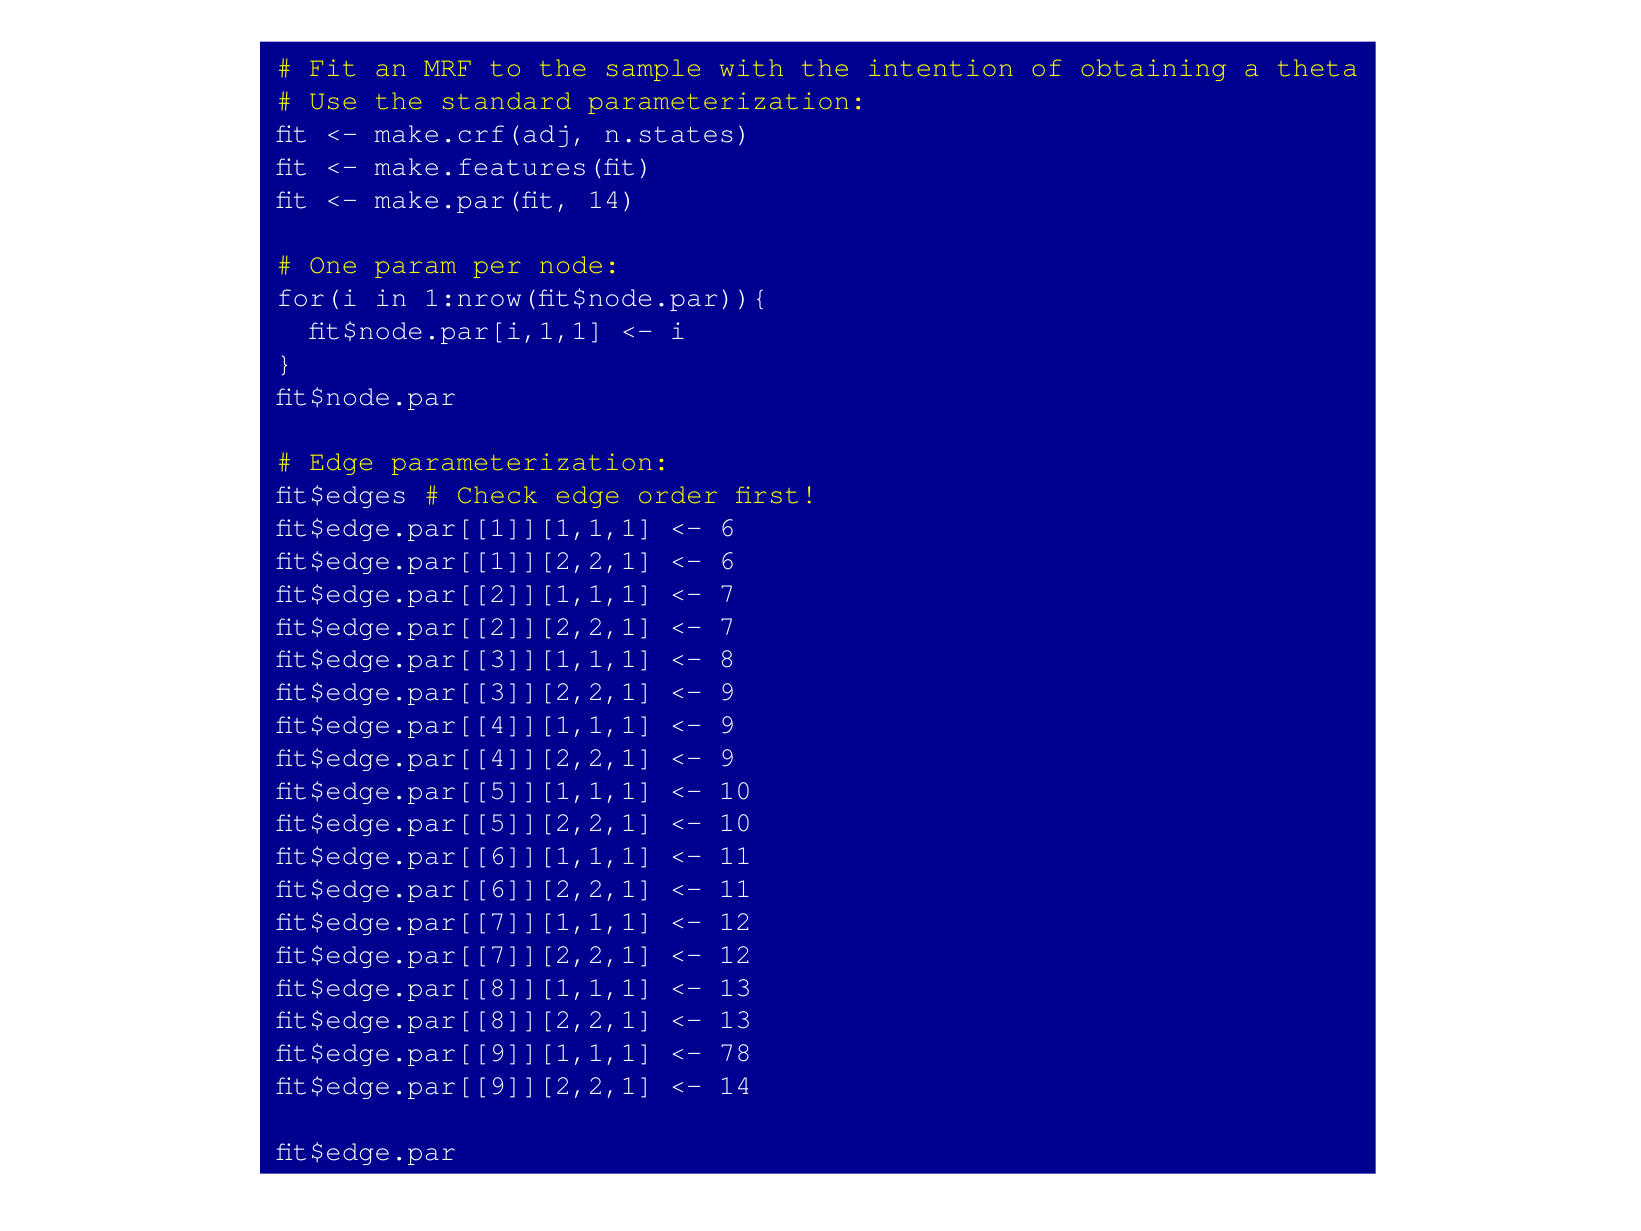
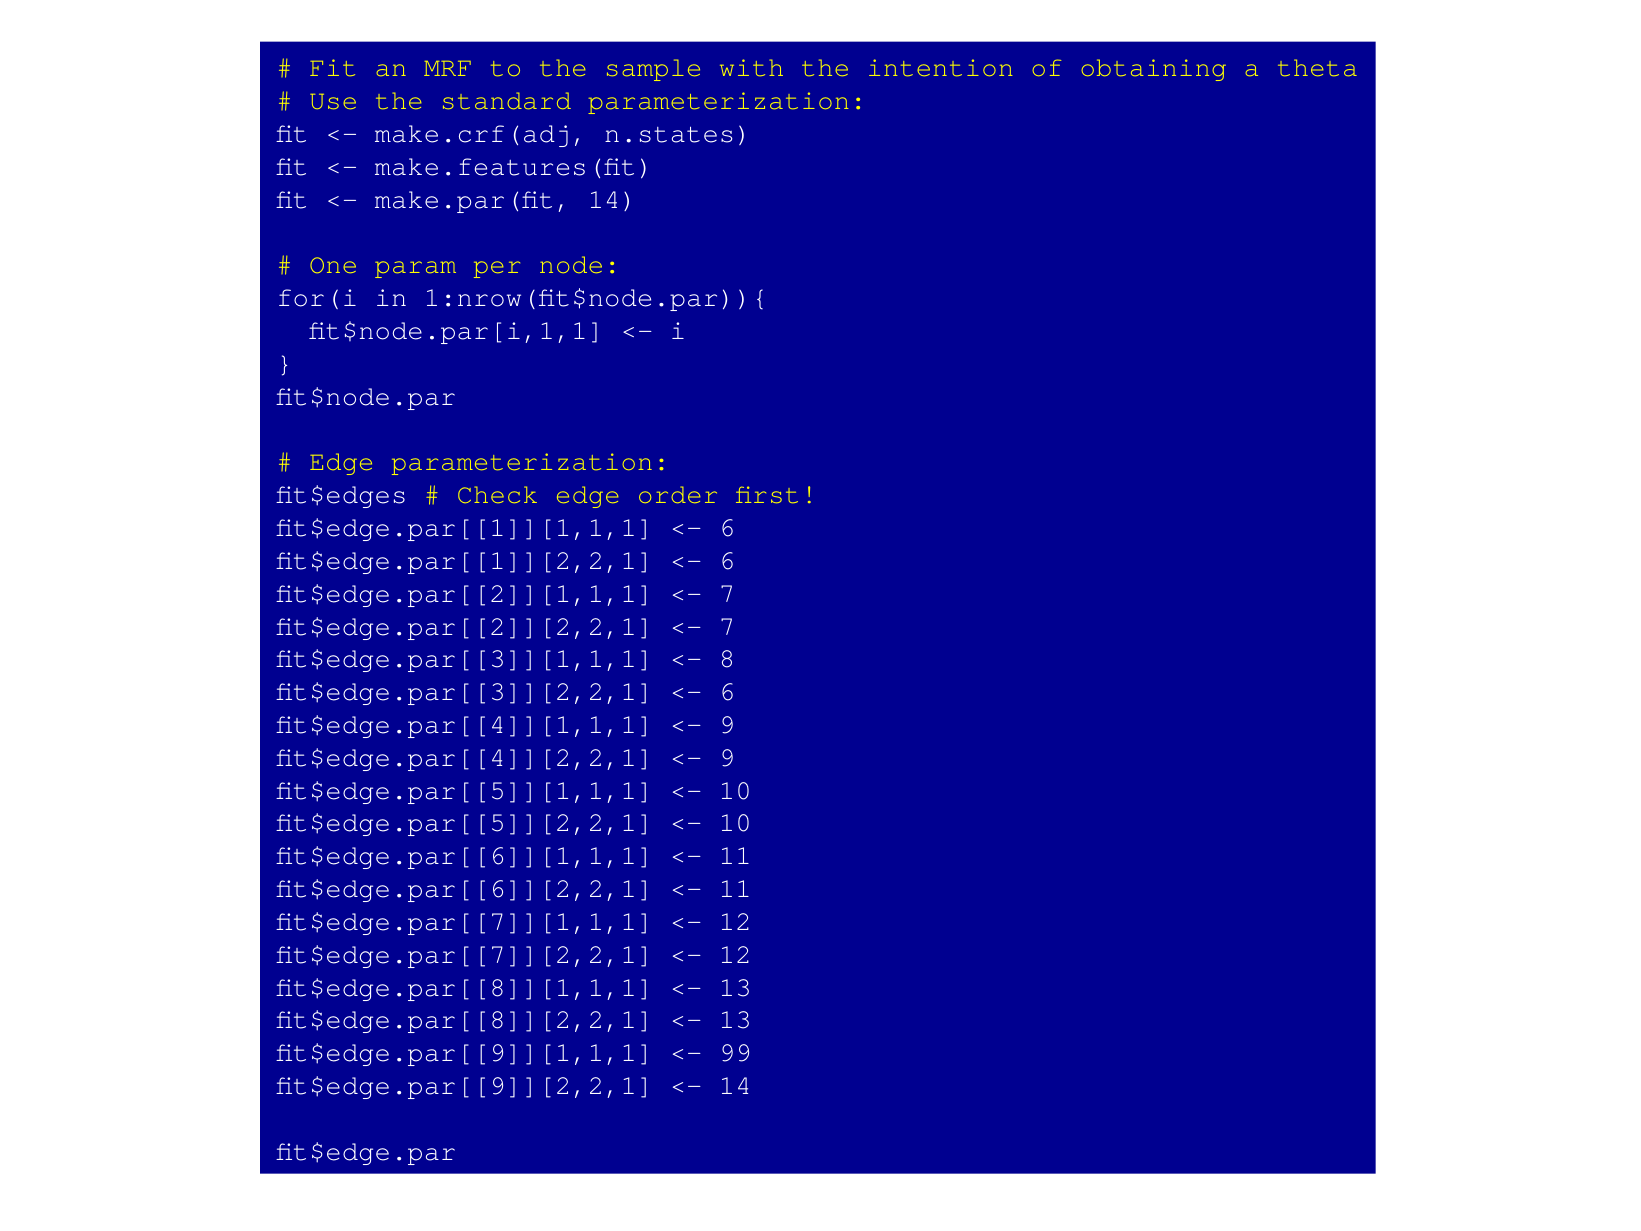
9 at (727, 692): 9 -> 6
78: 78 -> 99
